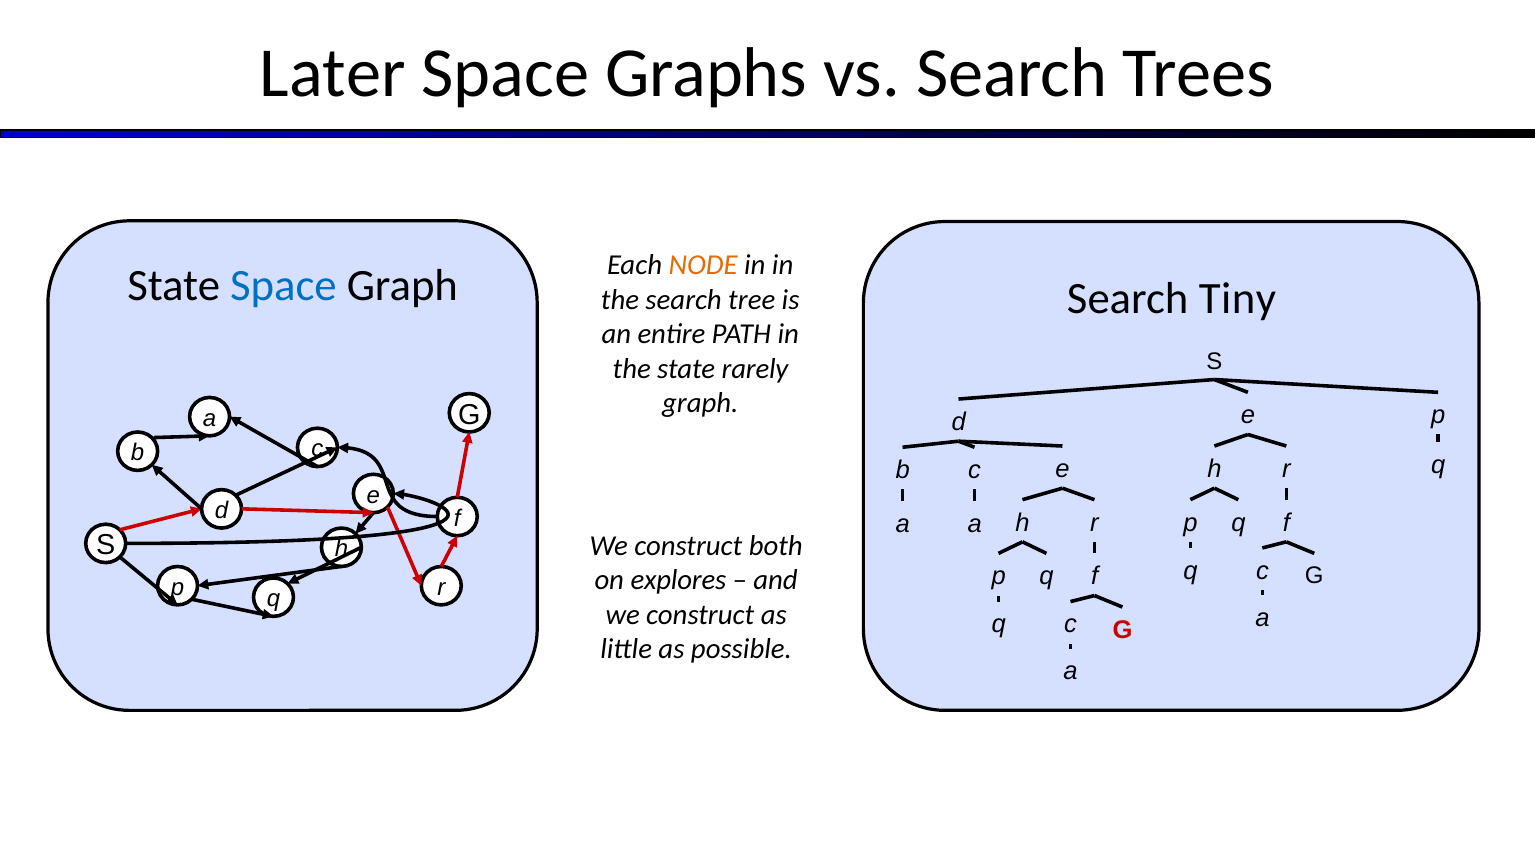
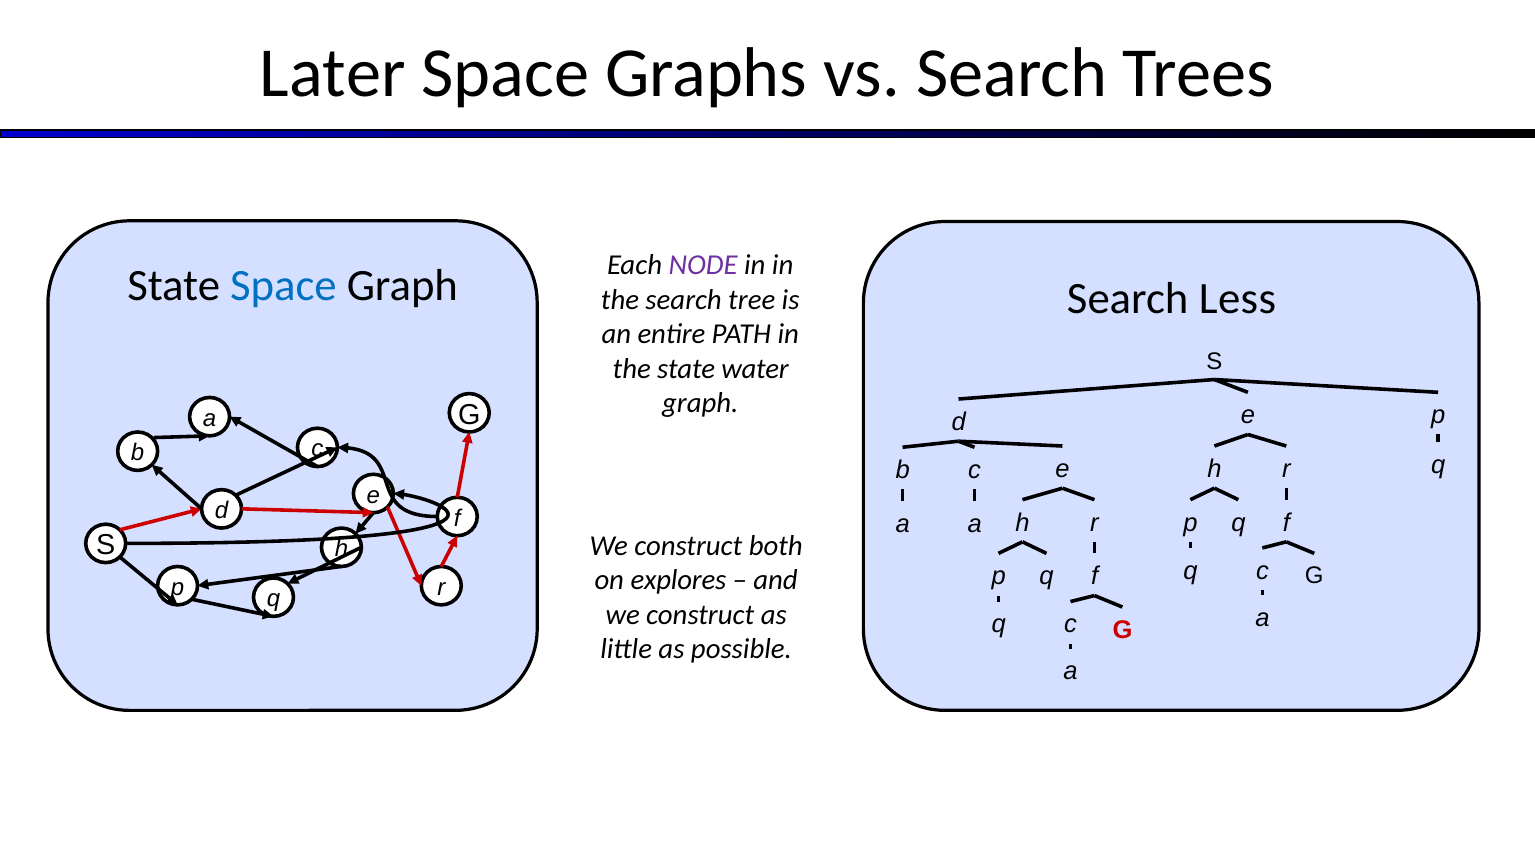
NODE colour: orange -> purple
Tiny: Tiny -> Less
rarely: rarely -> water
